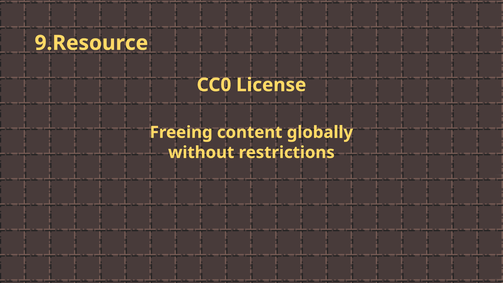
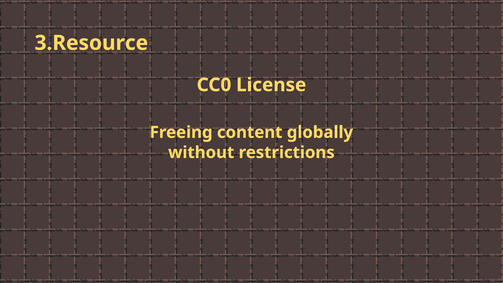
9.Resource: 9.Resource -> 3.Resource
